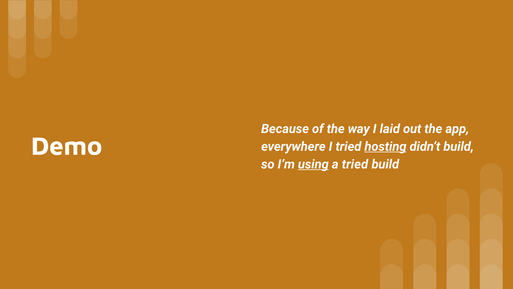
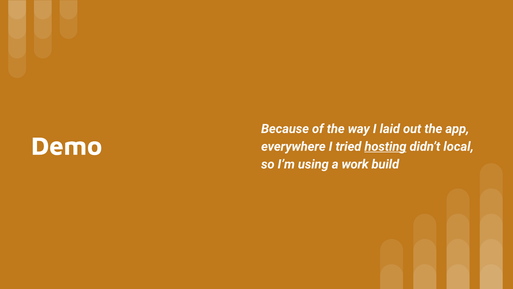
didn’t build: build -> local
using underline: present -> none
a tried: tried -> work
